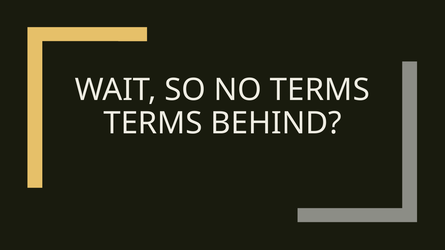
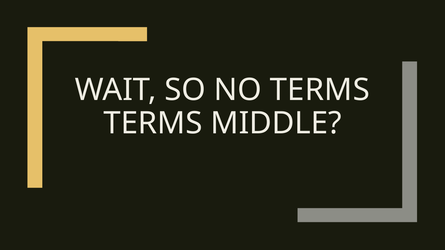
BEHIND: BEHIND -> MIDDLE
